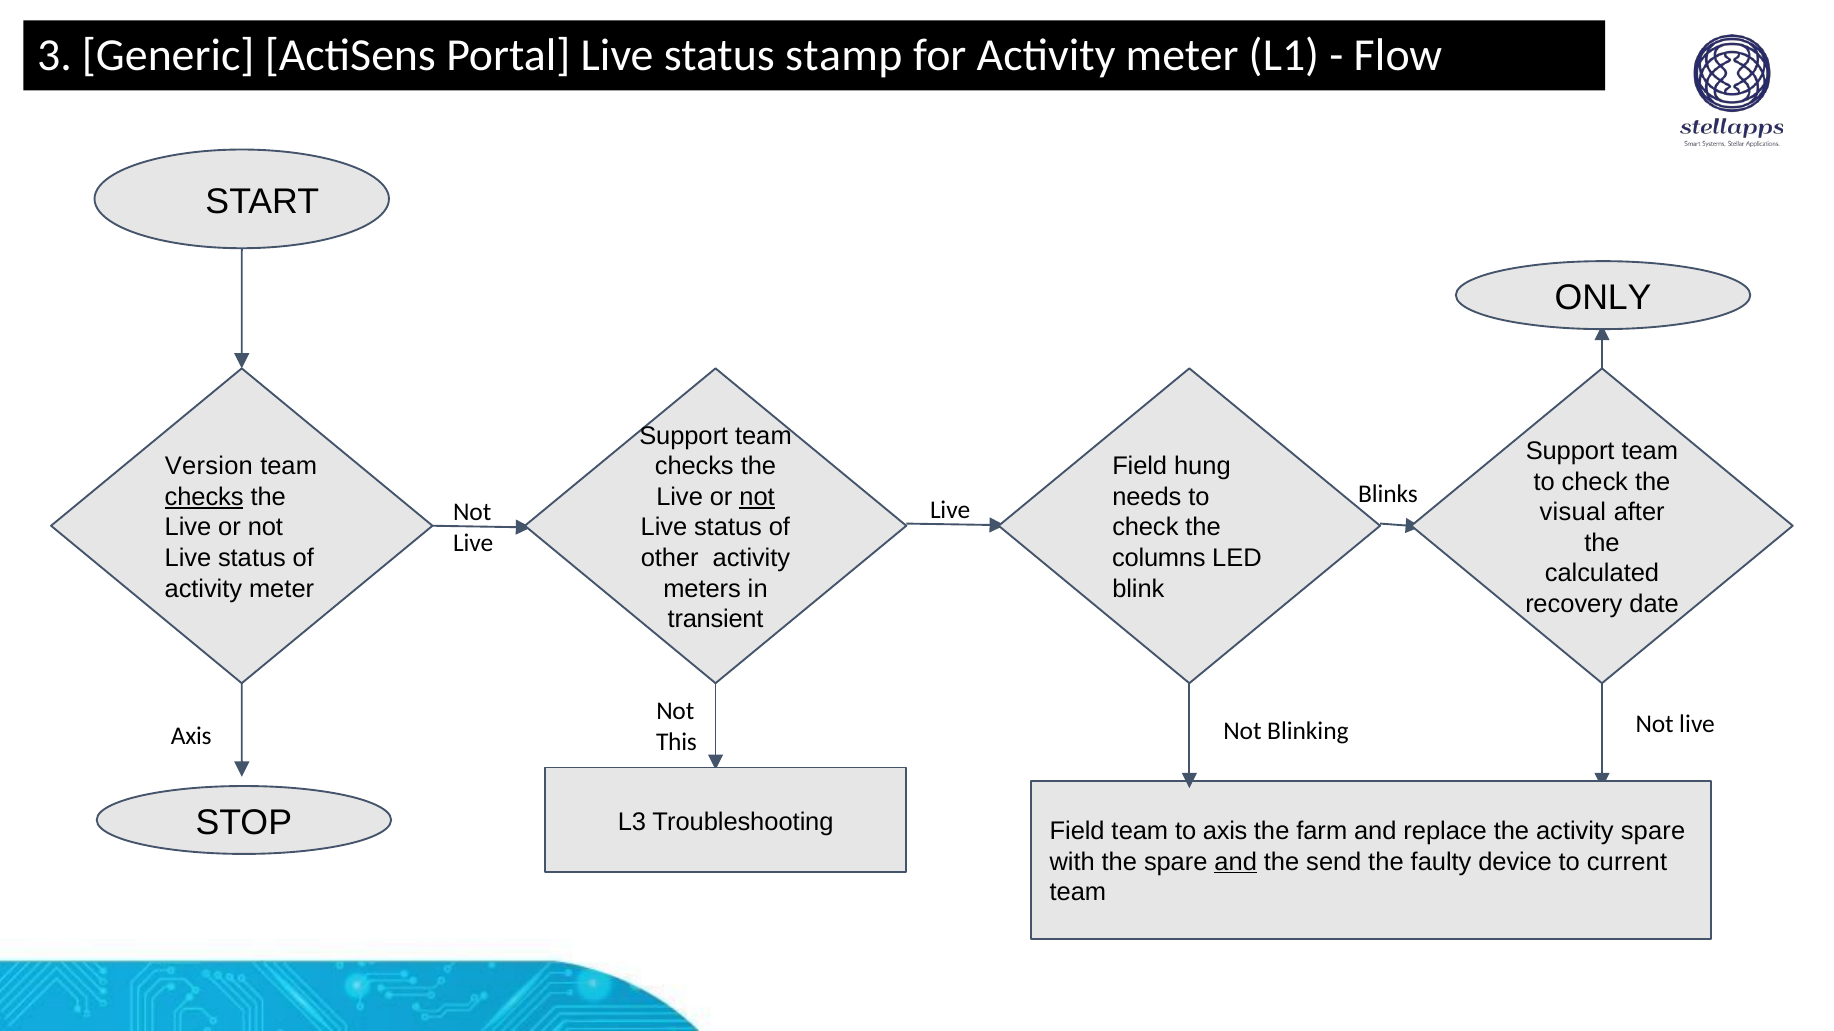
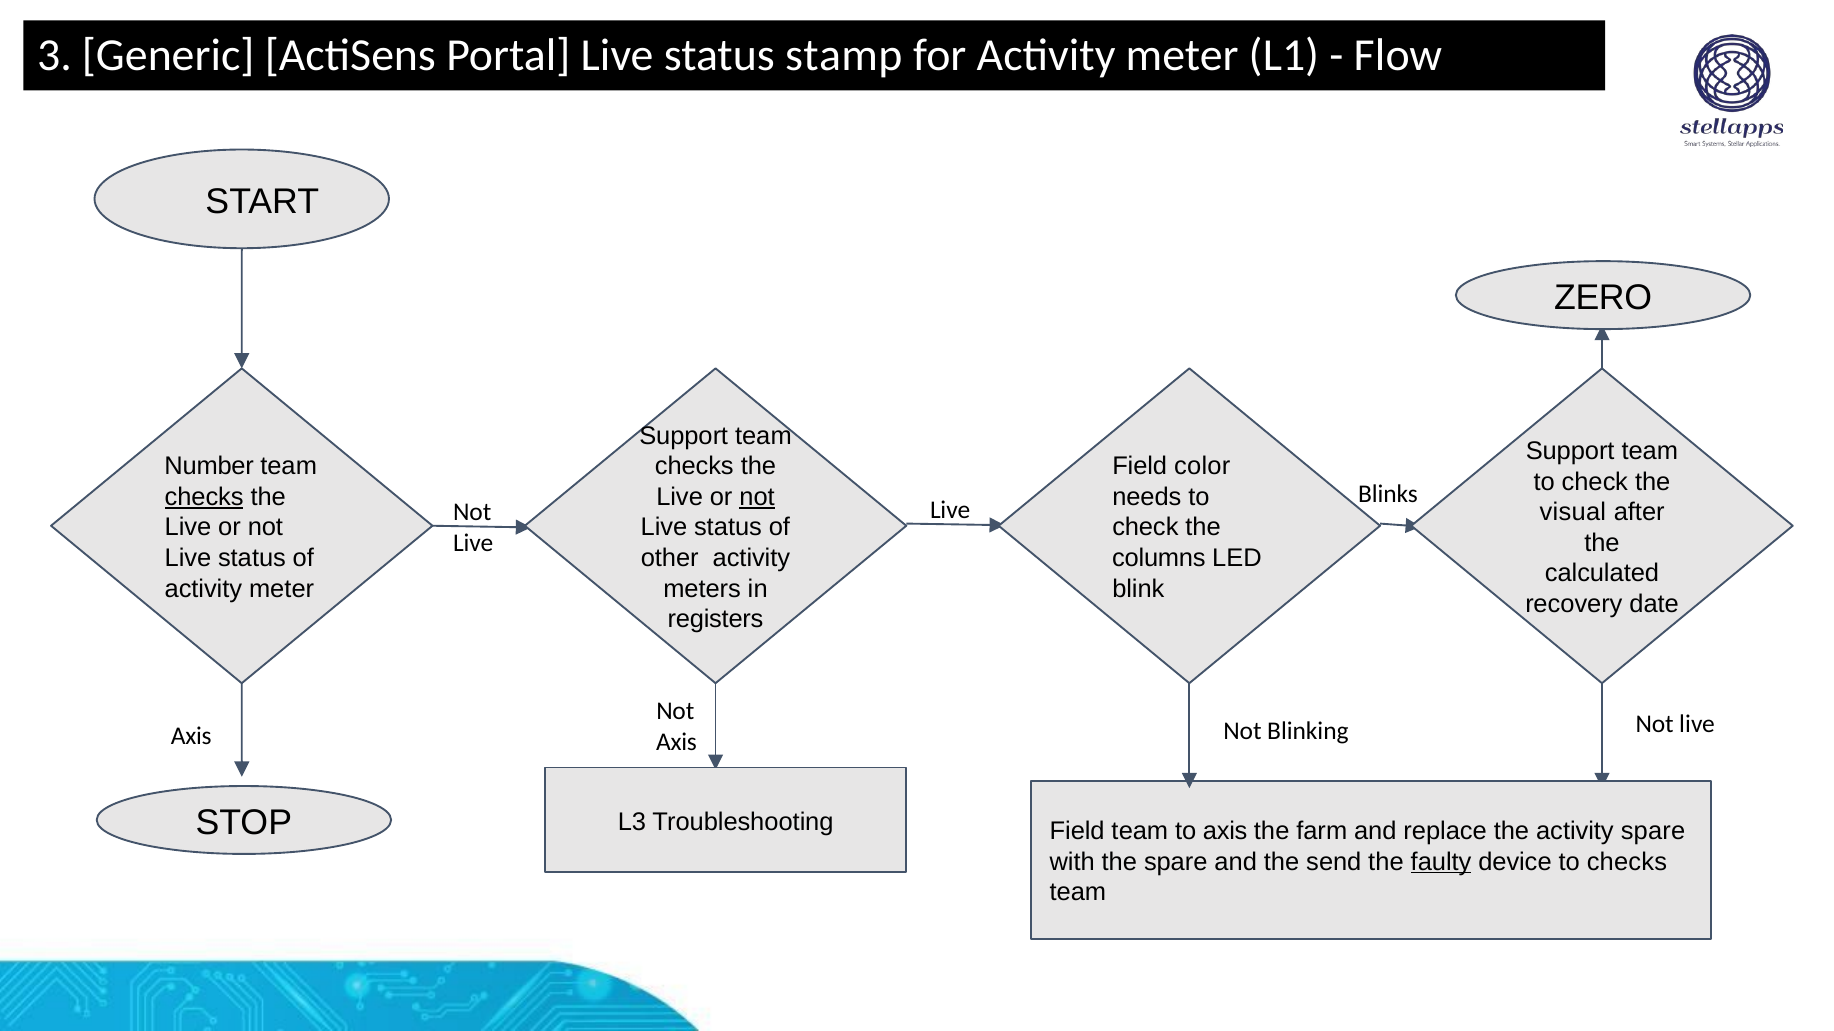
ONLY: ONLY -> ZERO
Version: Version -> Number
hung: hung -> color
transient: transient -> registers
This at (676, 743): This -> Axis
and at (1236, 862) underline: present -> none
faulty underline: none -> present
to current: current -> checks
